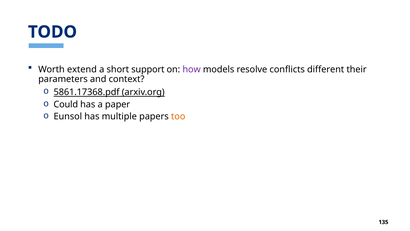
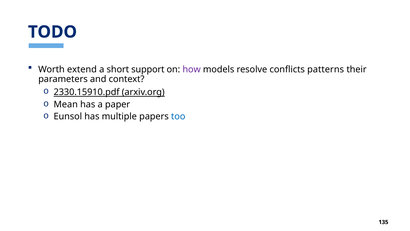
different: different -> patterns
5861.17368.pdf: 5861.17368.pdf -> 2330.15910.pdf
Could: Could -> Mean
too colour: orange -> blue
